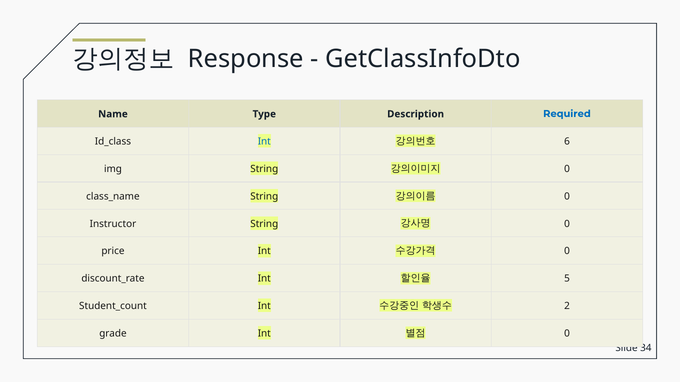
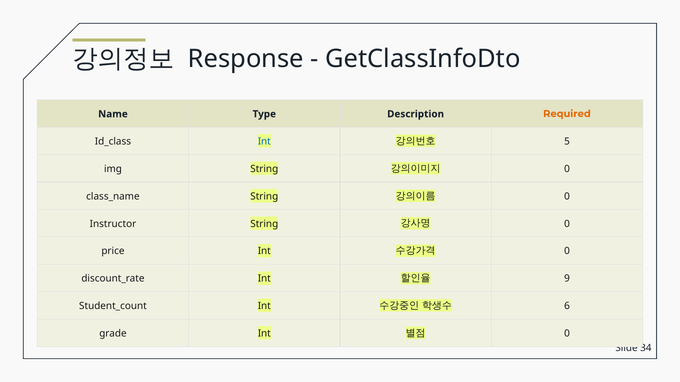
Required colour: blue -> orange
6: 6 -> 5
5: 5 -> 9
2: 2 -> 6
